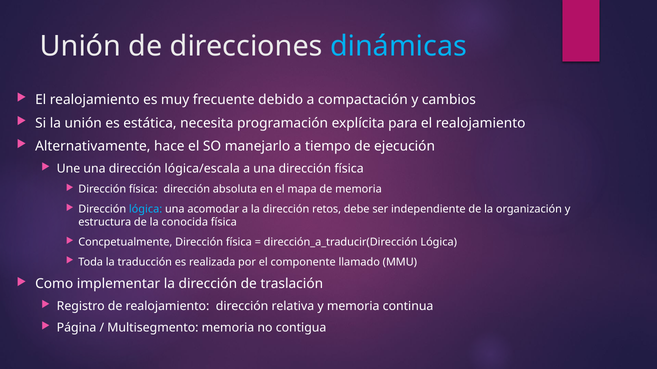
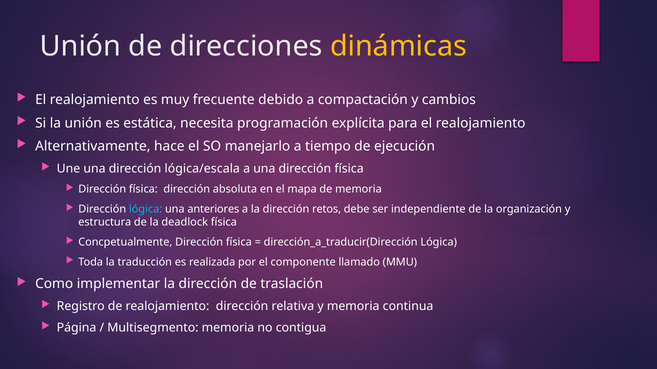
dinámicas colour: light blue -> yellow
acomodar: acomodar -> anteriores
conocida: conocida -> deadlock
